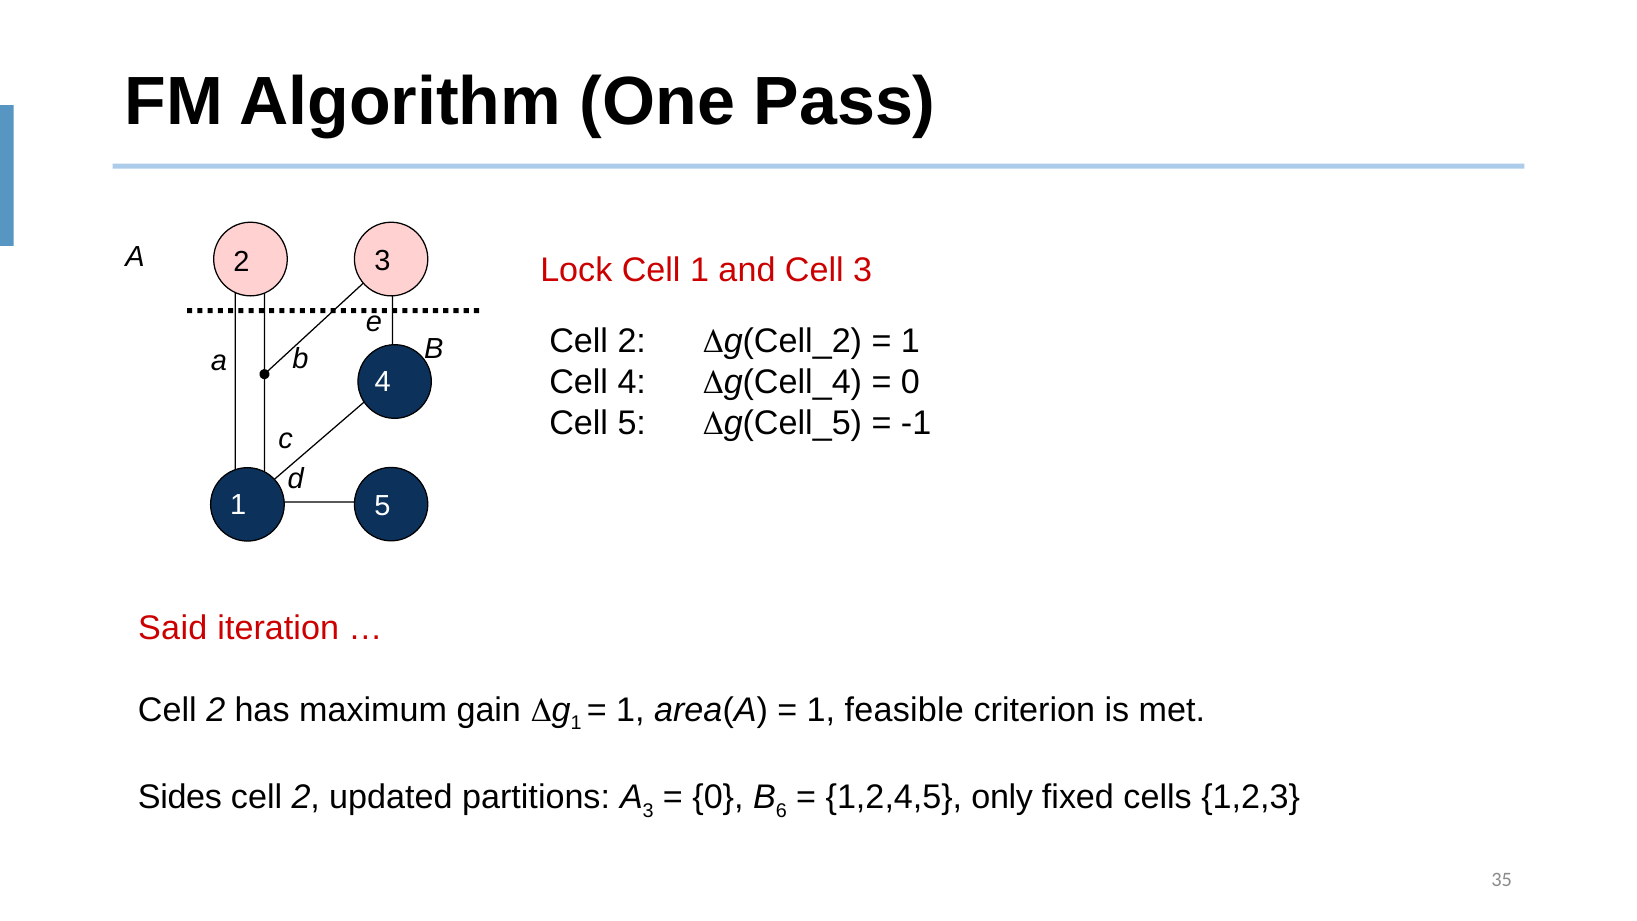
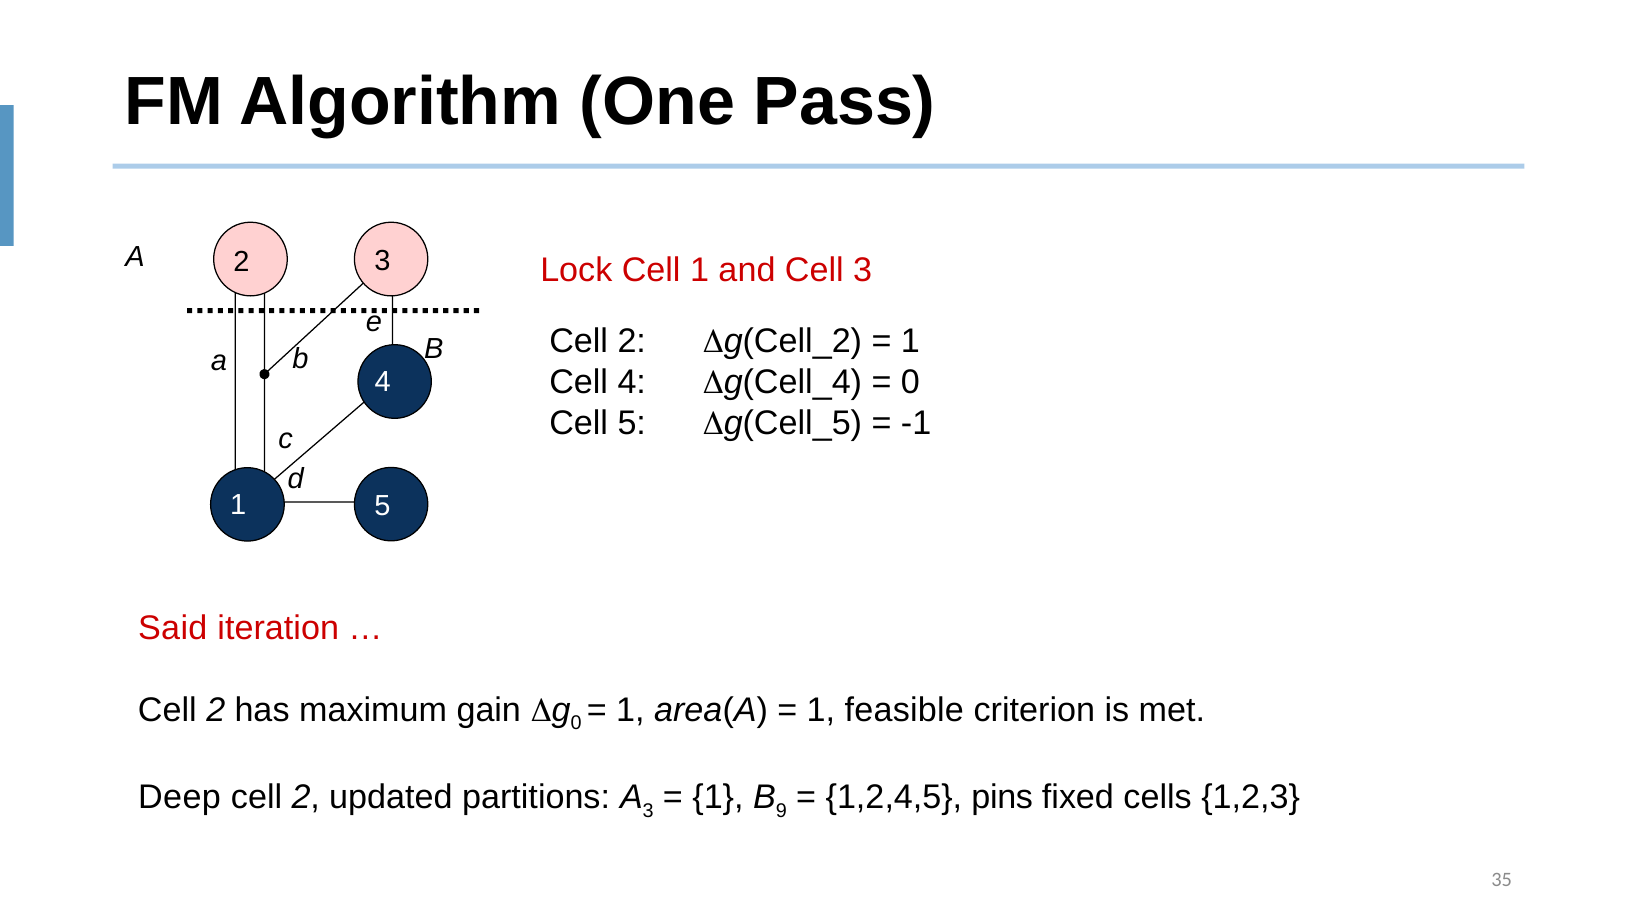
1 at (576, 723): 1 -> 0
Sides: Sides -> Deep
0 at (718, 797): 0 -> 1
6: 6 -> 9
only: only -> pins
